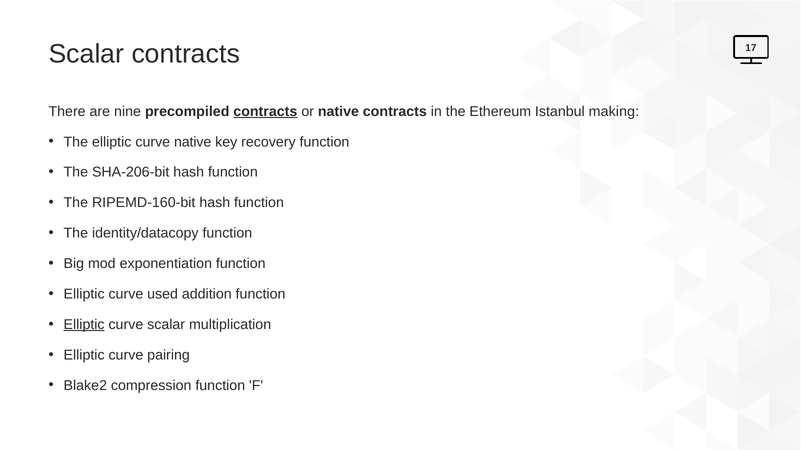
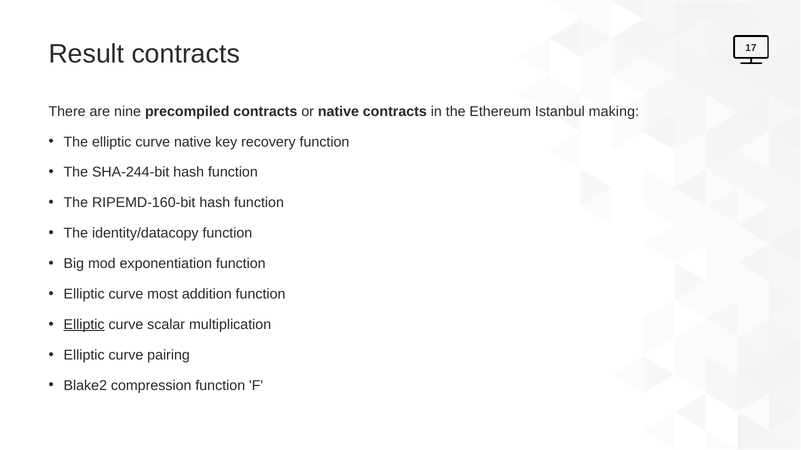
Scalar at (86, 54): Scalar -> Result
contracts at (265, 112) underline: present -> none
SHA-206-bit: SHA-206-bit -> SHA-244-bit
used: used -> most
